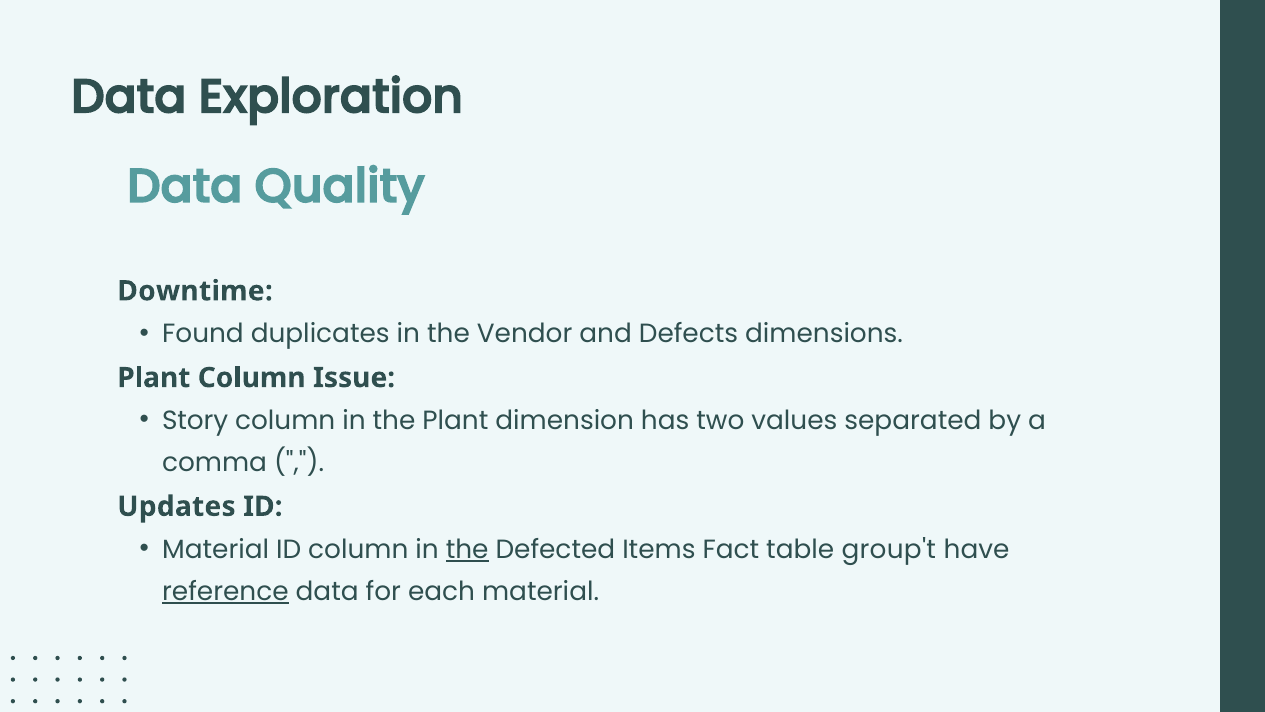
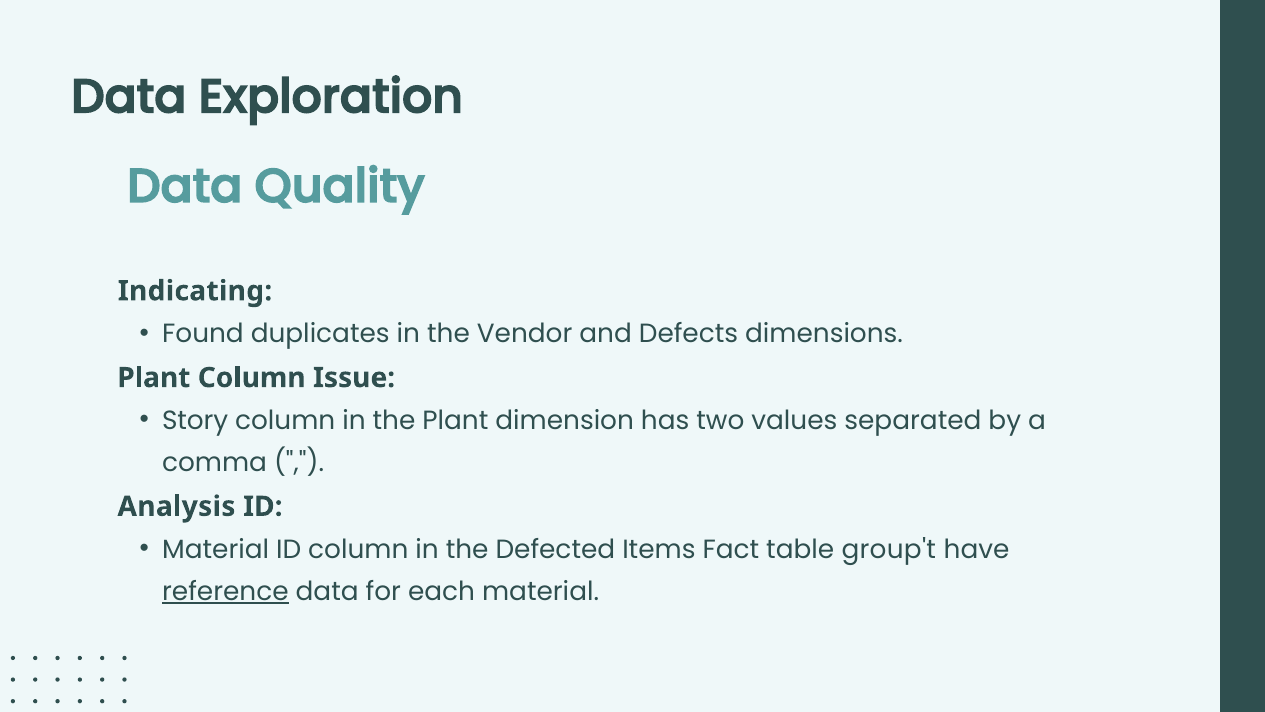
Downtime: Downtime -> Indicating
Updates: Updates -> Analysis
the at (467, 549) underline: present -> none
